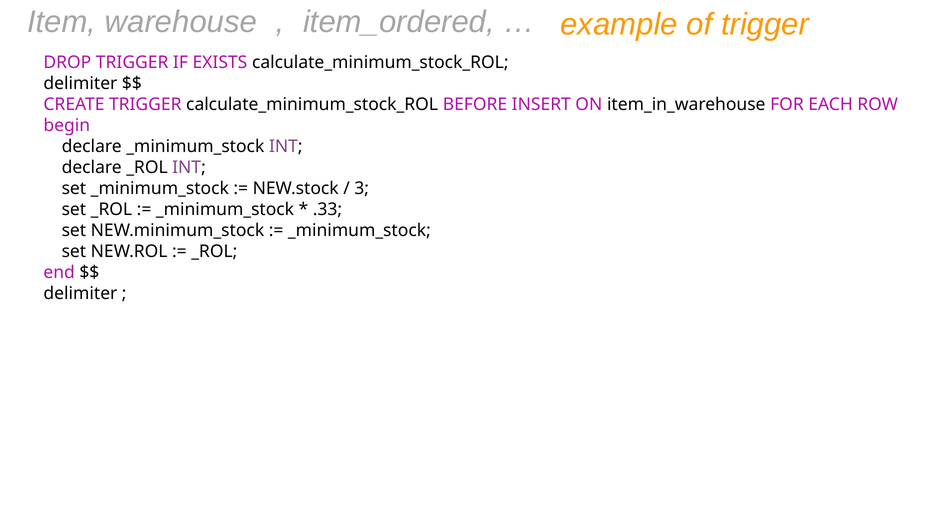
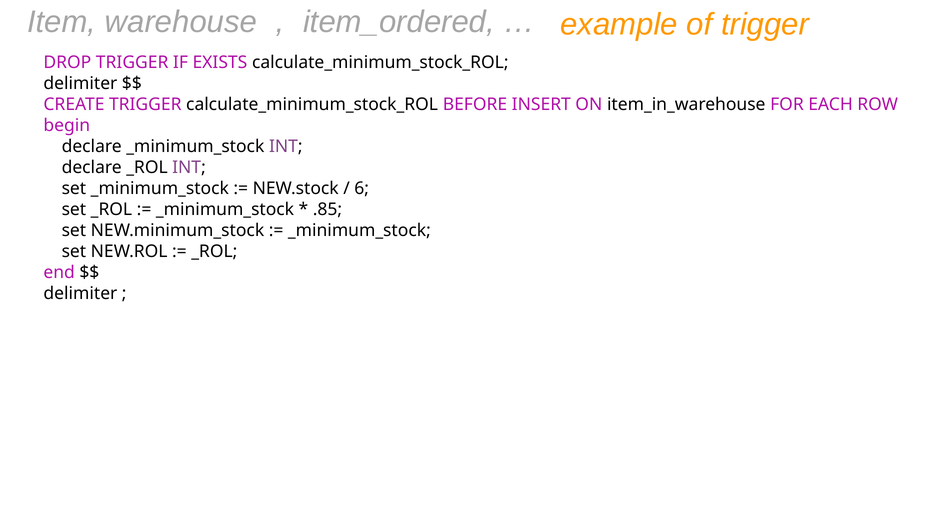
3: 3 -> 6
.33: .33 -> .85
